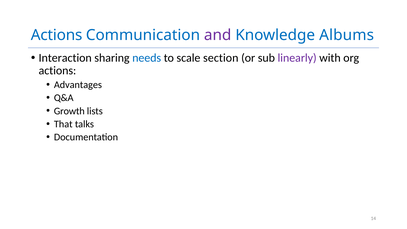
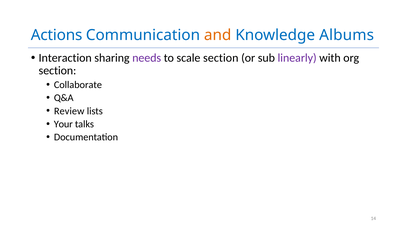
and colour: purple -> orange
needs colour: blue -> purple
actions at (57, 71): actions -> section
Advantages: Advantages -> Collaborate
Growth: Growth -> Review
That: That -> Your
